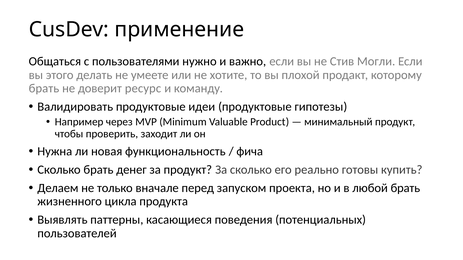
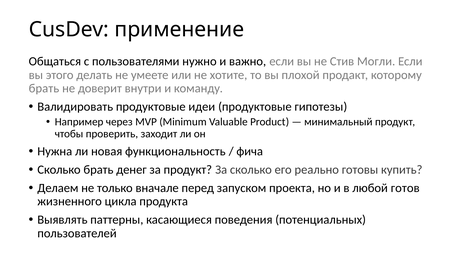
ресурс: ресурс -> внутри
любой брать: брать -> готов
